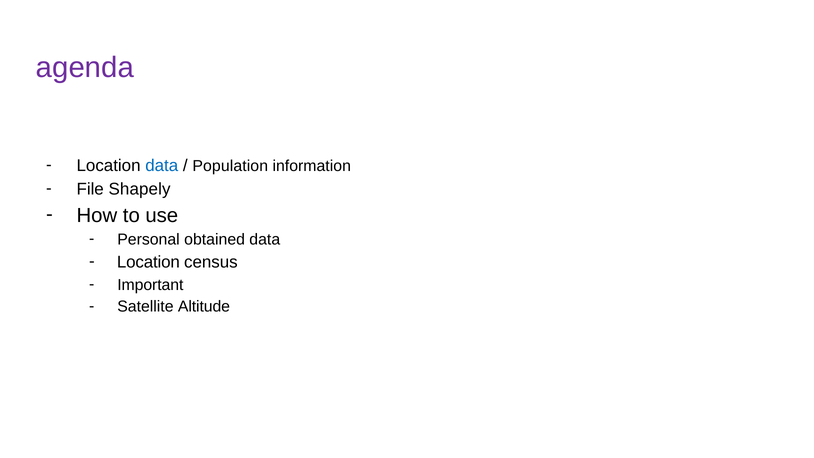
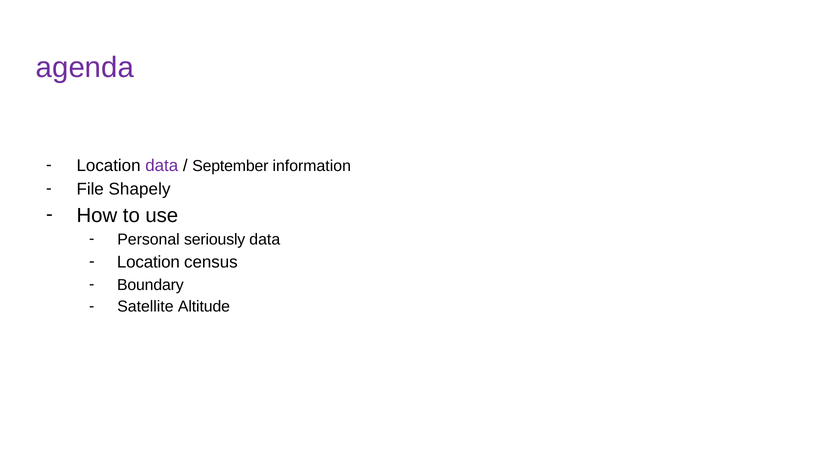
data at (162, 166) colour: blue -> purple
Population: Population -> September
obtained: obtained -> seriously
Important: Important -> Boundary
